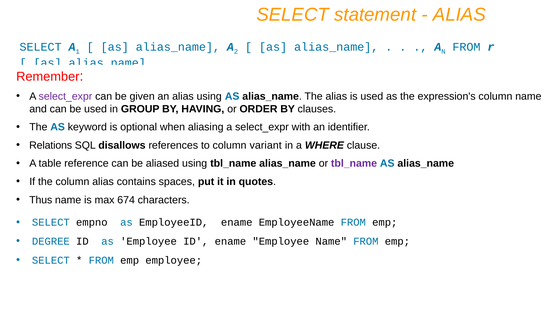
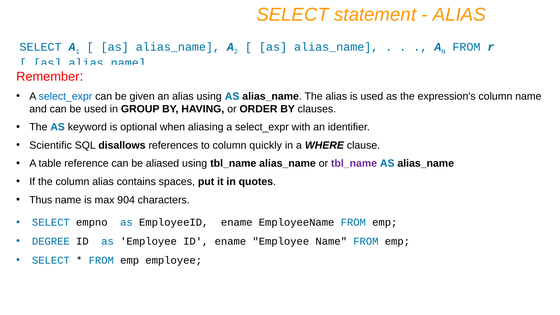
select_expr at (65, 96) colour: purple -> blue
Relations: Relations -> Scientific
variant: variant -> quickly
674: 674 -> 904
